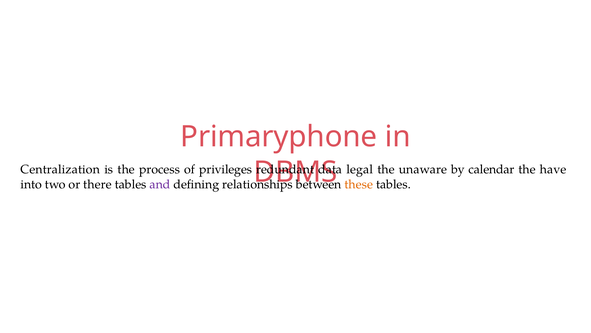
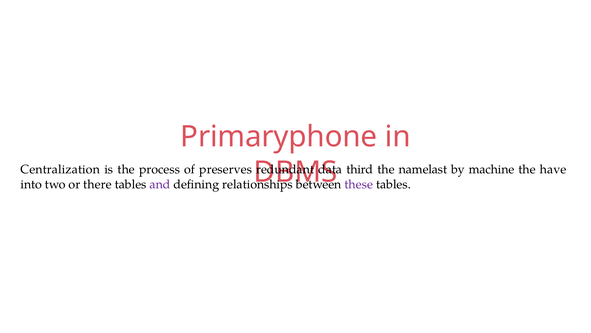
privileges: privileges -> preserves
legal: legal -> third
unaware: unaware -> namelast
calendar: calendar -> machine
these colour: orange -> purple
